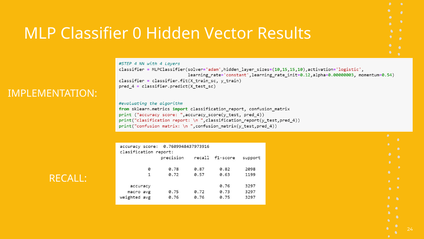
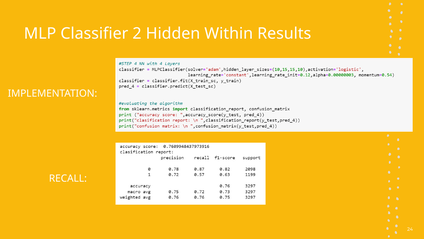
0: 0 -> 2
Vector: Vector -> Within
